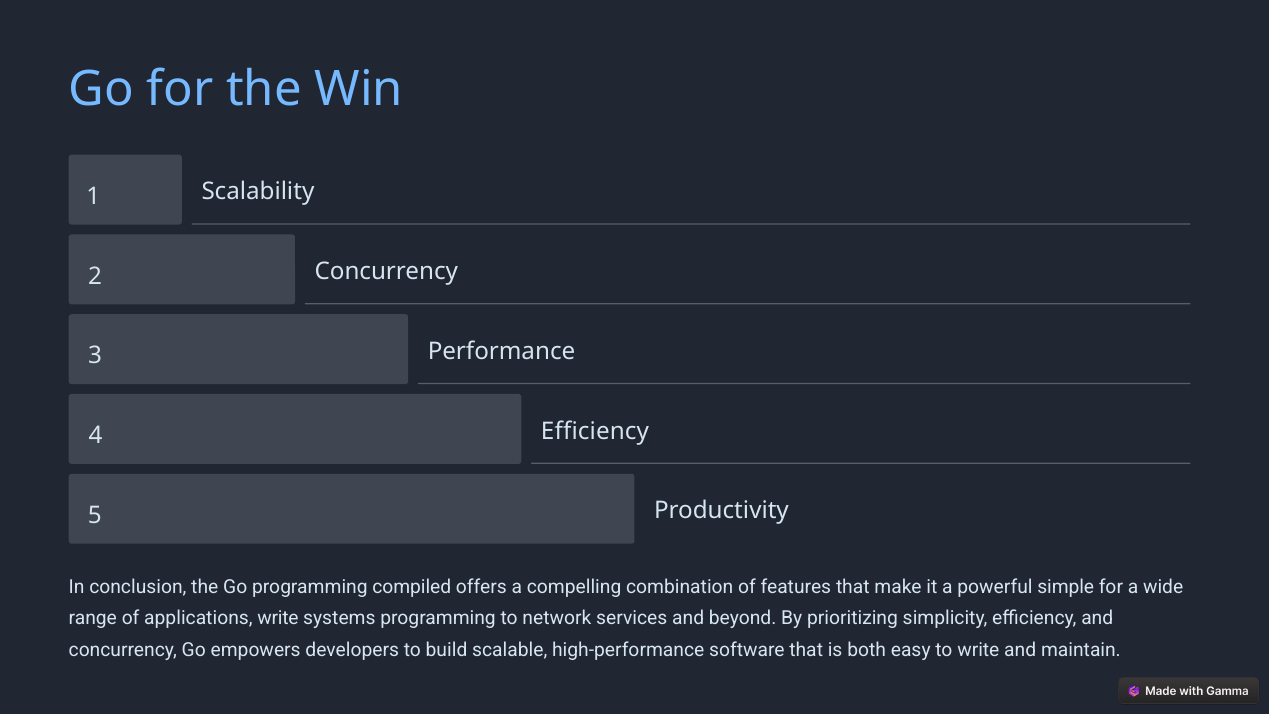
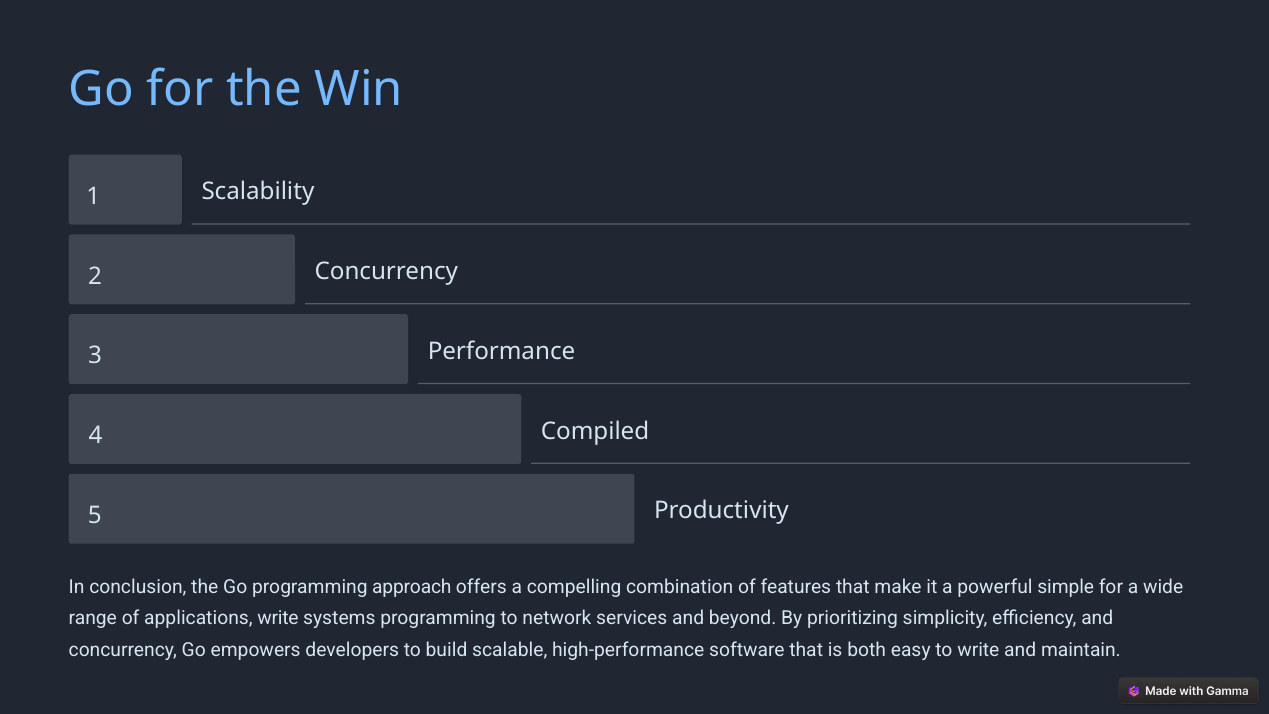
4 Efficiency: Efficiency -> Compiled
compiled: compiled -> approach
